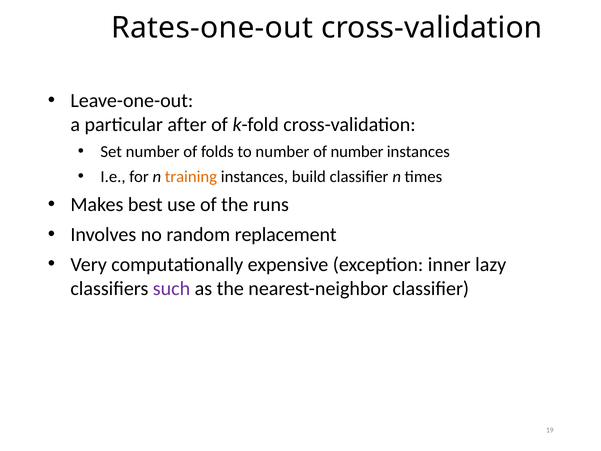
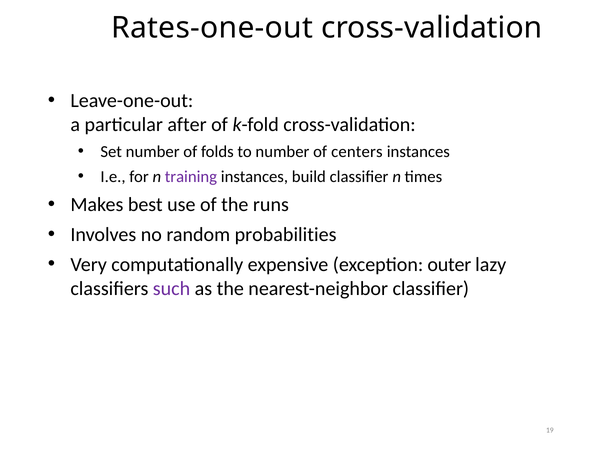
of number: number -> centers
training colour: orange -> purple
replacement: replacement -> probabilities
inner: inner -> outer
